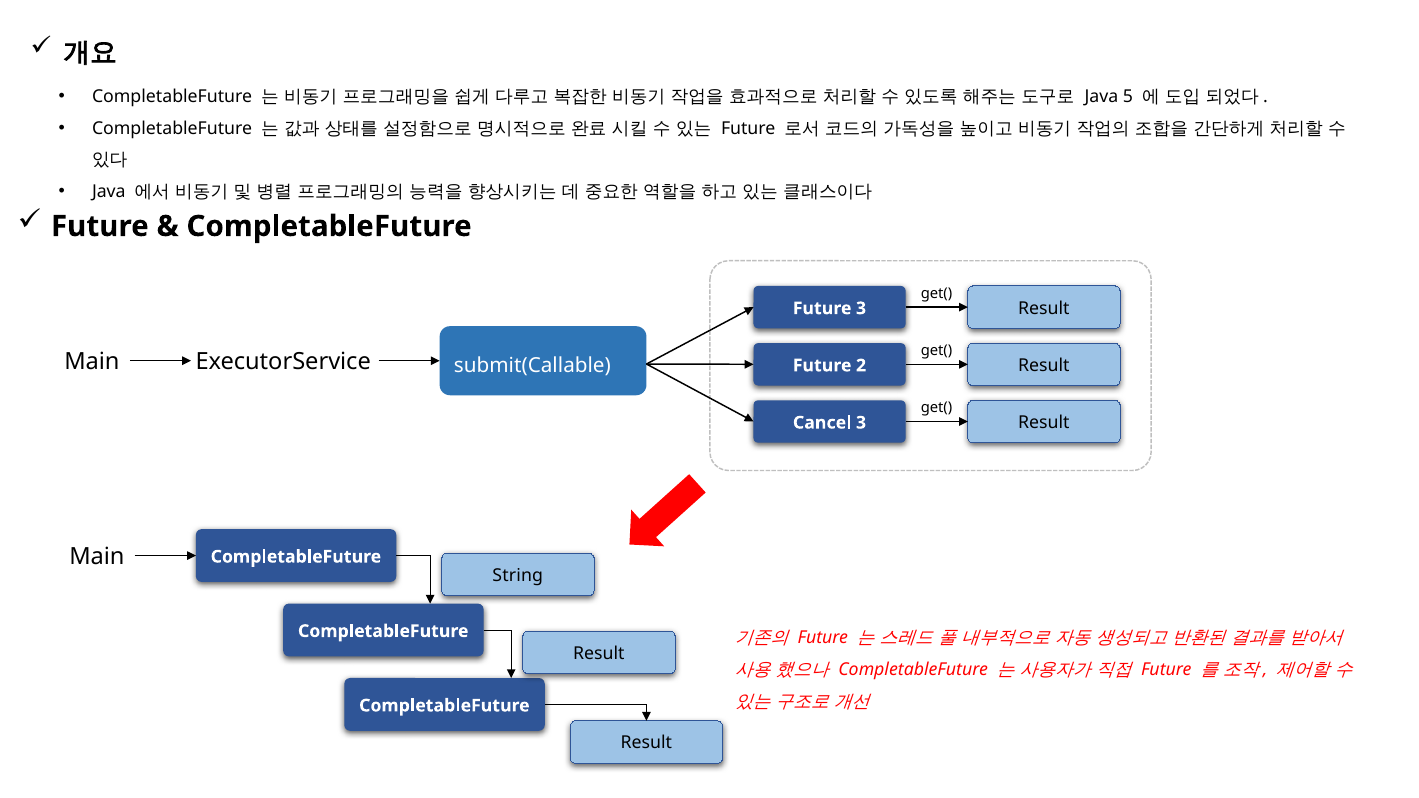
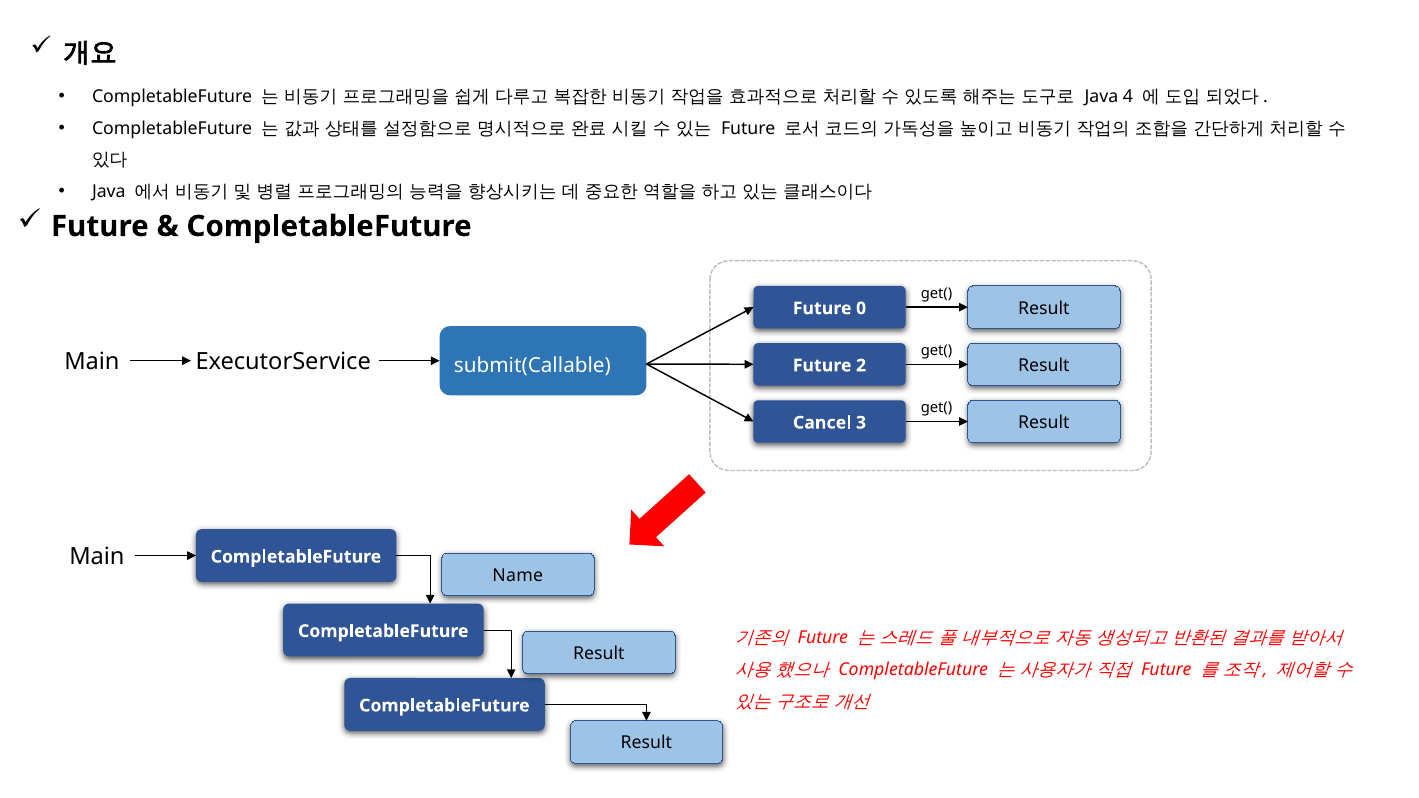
5: 5 -> 4
Future 3: 3 -> 0
String: String -> Name
